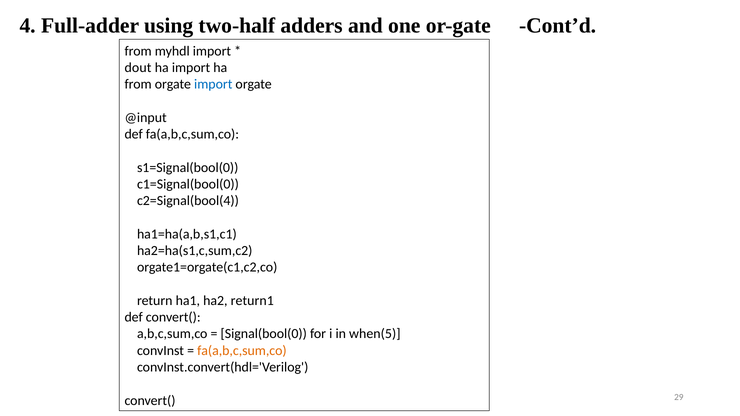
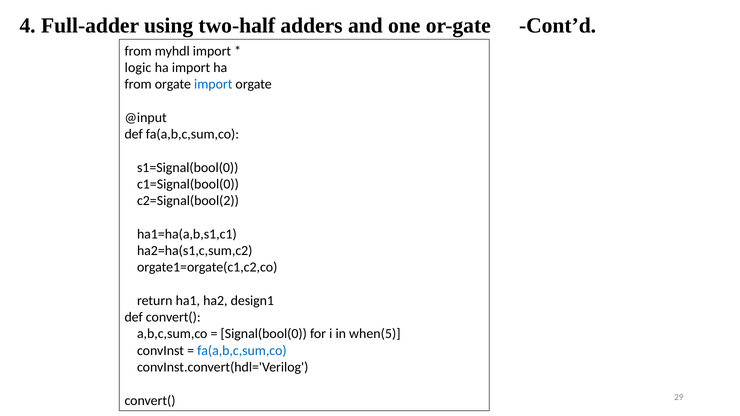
dout: dout -> logic
c2=Signal(bool(4: c2=Signal(bool(4 -> c2=Signal(bool(2
return1: return1 -> design1
fa(a,b,c,sum,co at (242, 351) colour: orange -> blue
